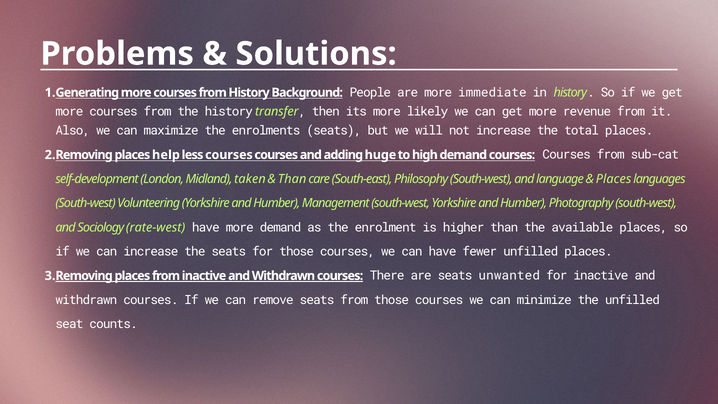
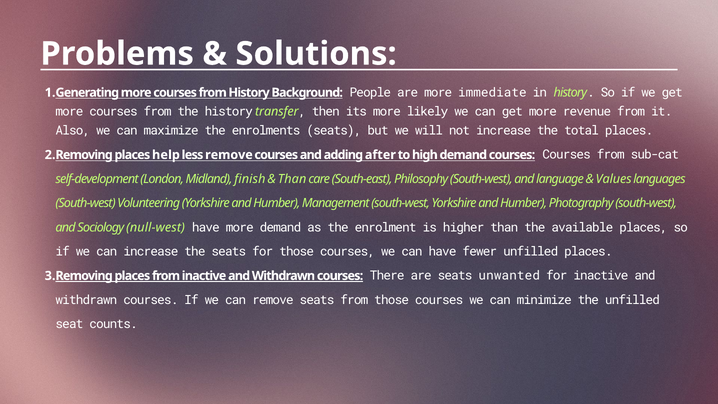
less courses: courses -> remove
huge: huge -> after
taken: taken -> finish
Places at (614, 179): Places -> Values
rate-west: rate-west -> null-west
